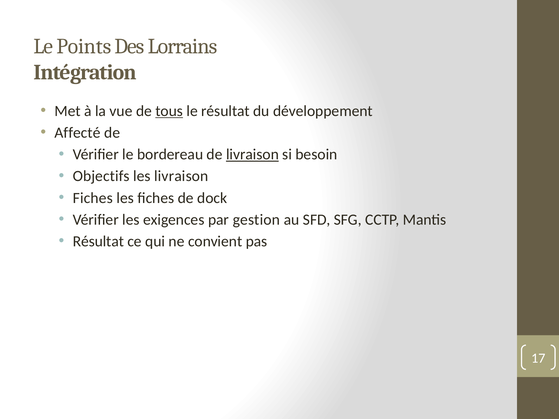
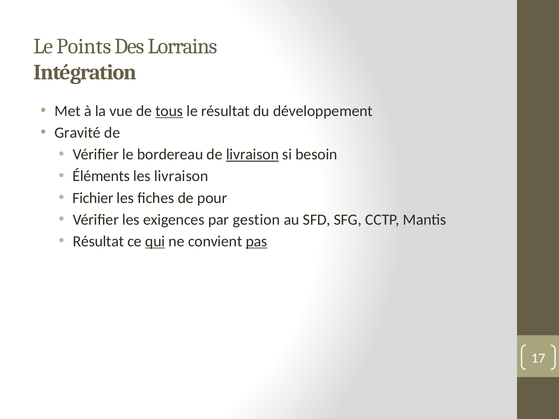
Affecté: Affecté -> Gravité
Objectifs: Objectifs -> Éléments
Fiches at (93, 198): Fiches -> Fichier
dock: dock -> pour
qui underline: none -> present
pas underline: none -> present
